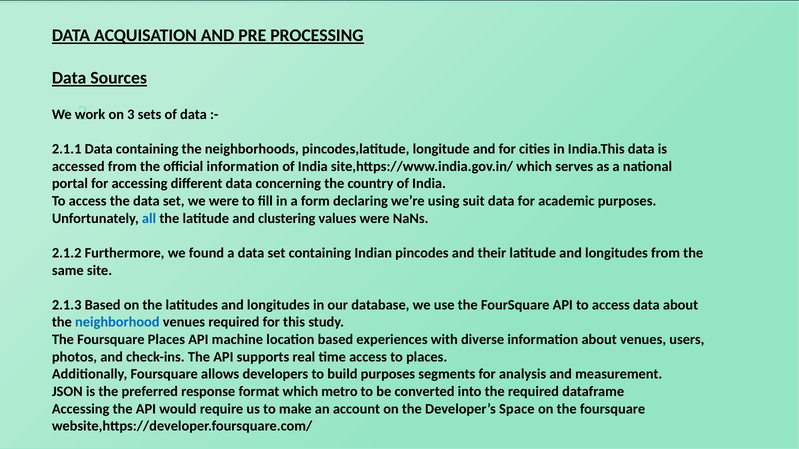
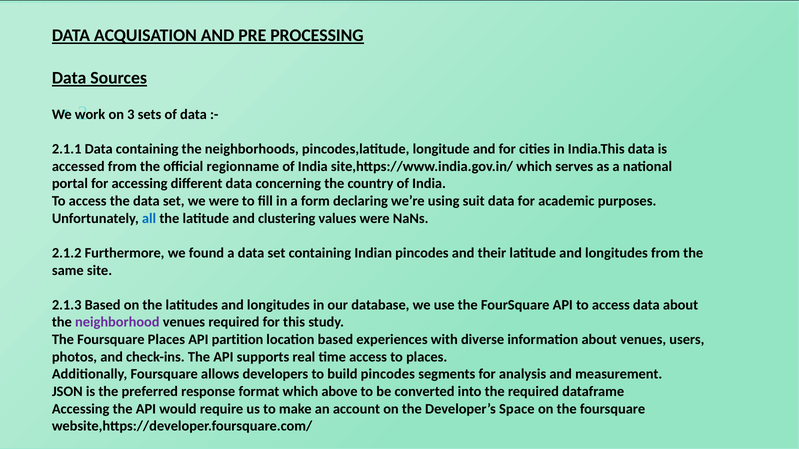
official information: information -> regionname
neighborhood colour: blue -> purple
machine: machine -> partition
build purposes: purposes -> pincodes
metro: metro -> above
